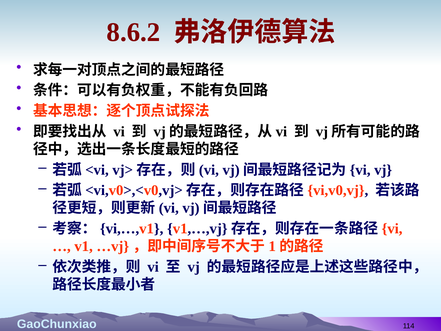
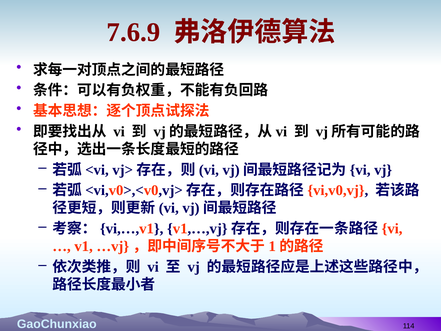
8.6.2: 8.6.2 -> 7.6.9
